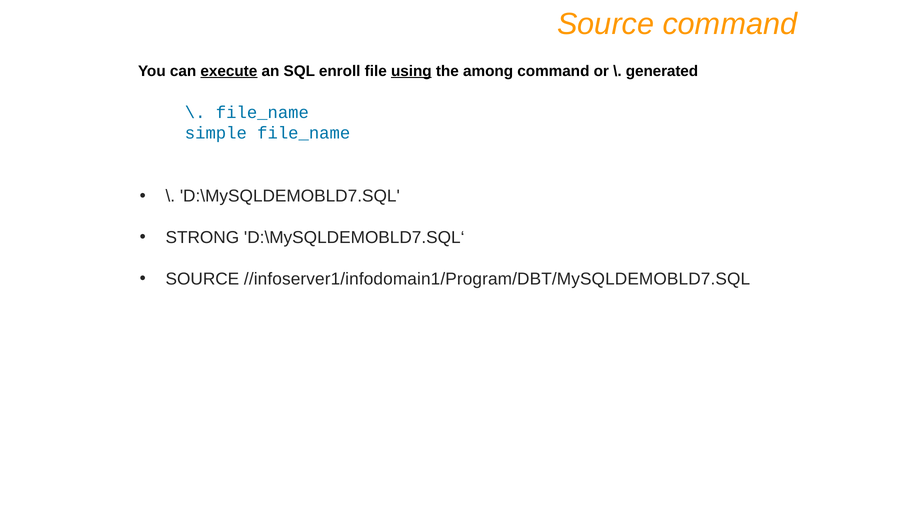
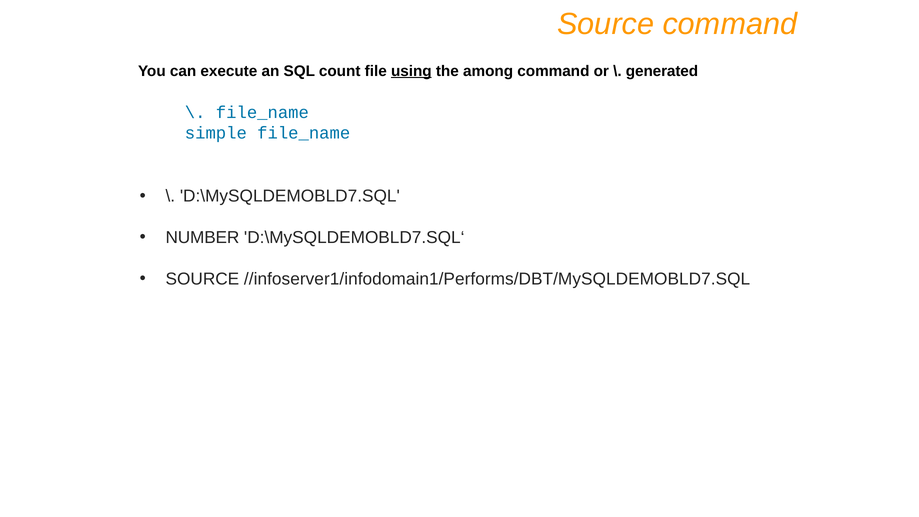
execute underline: present -> none
enroll: enroll -> count
STRONG: STRONG -> NUMBER
//infoserver1/infodomain1/Program/DBT/MySQLDEMOBLD7.SQL: //infoserver1/infodomain1/Program/DBT/MySQLDEMOBLD7.SQL -> //infoserver1/infodomain1/Performs/DBT/MySQLDEMOBLD7.SQL
